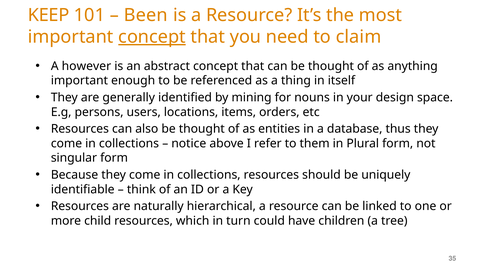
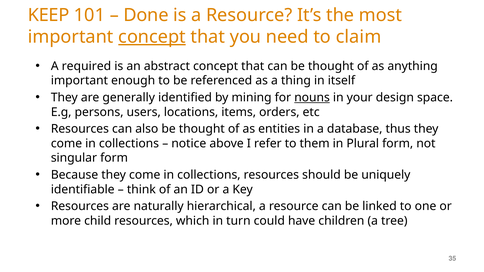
Been: Been -> Done
however: however -> required
nouns underline: none -> present
